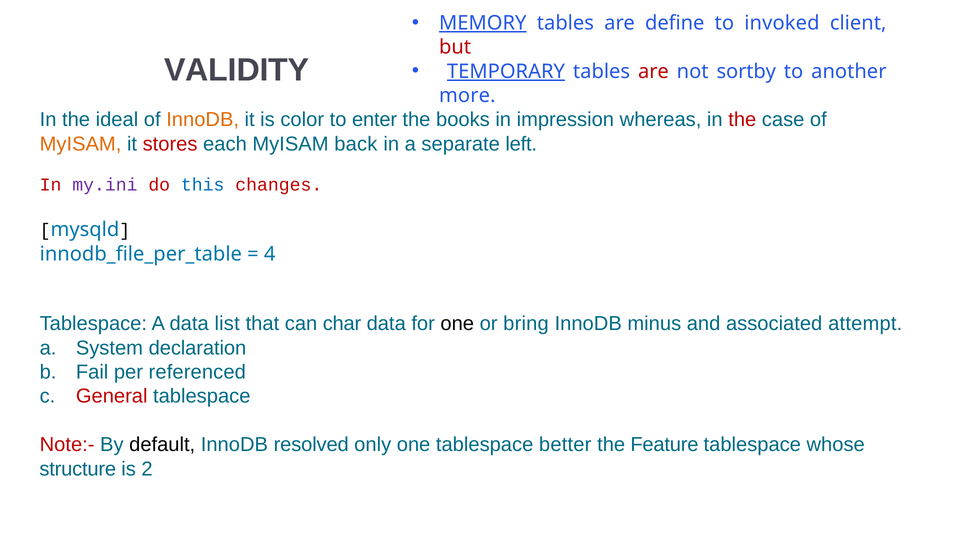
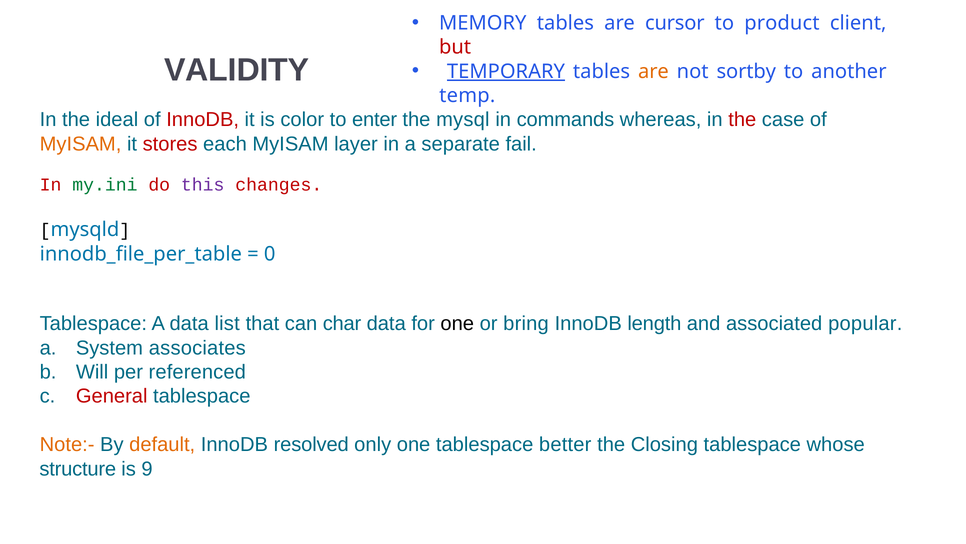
MEMORY underline: present -> none
define: define -> cursor
invoked: invoked -> product
are at (653, 71) colour: red -> orange
more: more -> temp
InnoDB at (203, 120) colour: orange -> red
books: books -> mysql
impression: impression -> commands
back: back -> layer
left: left -> fail
my.ini colour: purple -> green
this colour: blue -> purple
4: 4 -> 0
minus: minus -> length
attempt: attempt -> popular
declaration: declaration -> associates
Fail: Fail -> Will
Note:- colour: red -> orange
default colour: black -> orange
Feature: Feature -> Closing
2: 2 -> 9
